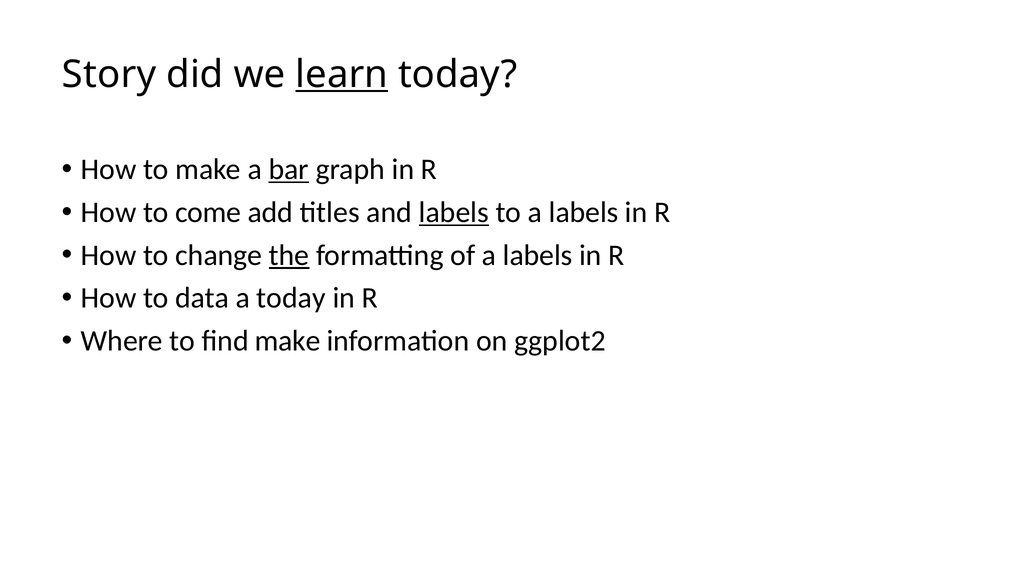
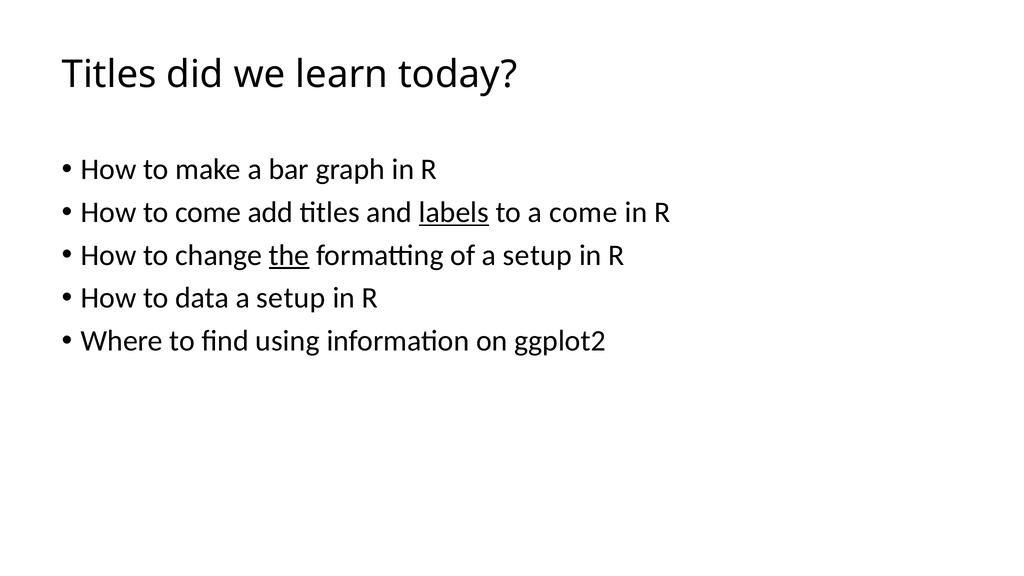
Story at (109, 74): Story -> Titles
learn underline: present -> none
bar underline: present -> none
to a labels: labels -> come
of a labels: labels -> setup
today at (291, 298): today -> setup
find make: make -> using
